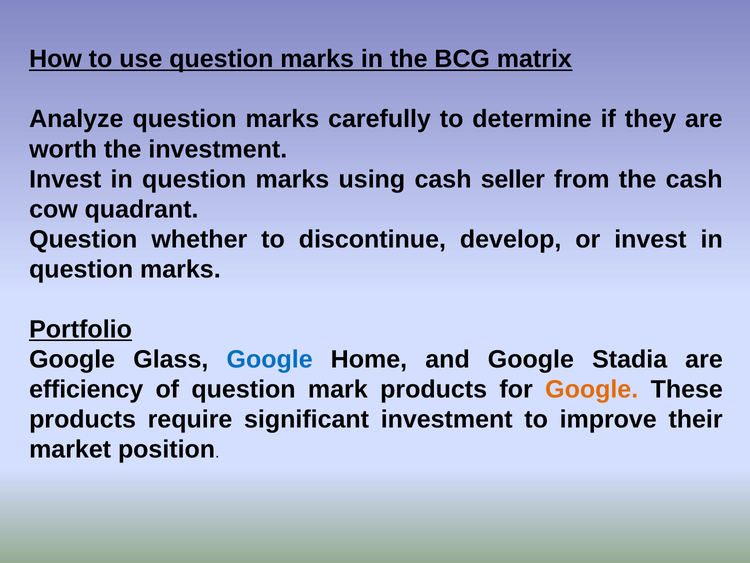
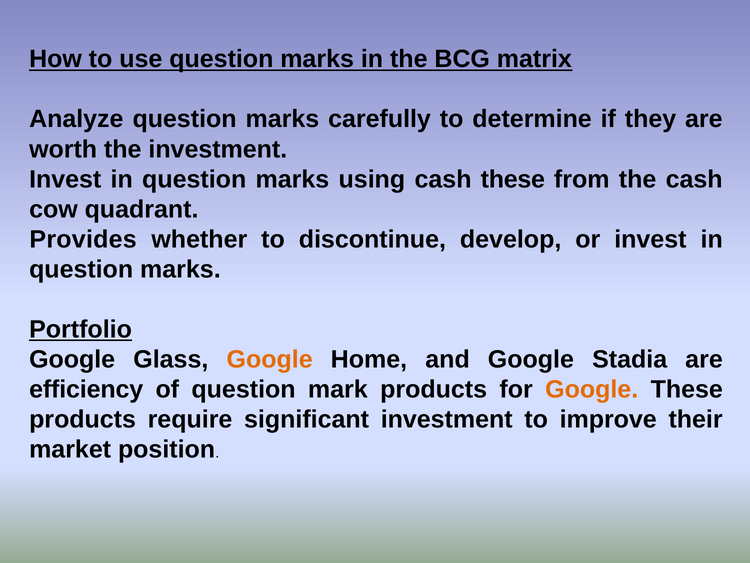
cash seller: seller -> these
Question at (83, 239): Question -> Provides
Google at (270, 359) colour: blue -> orange
